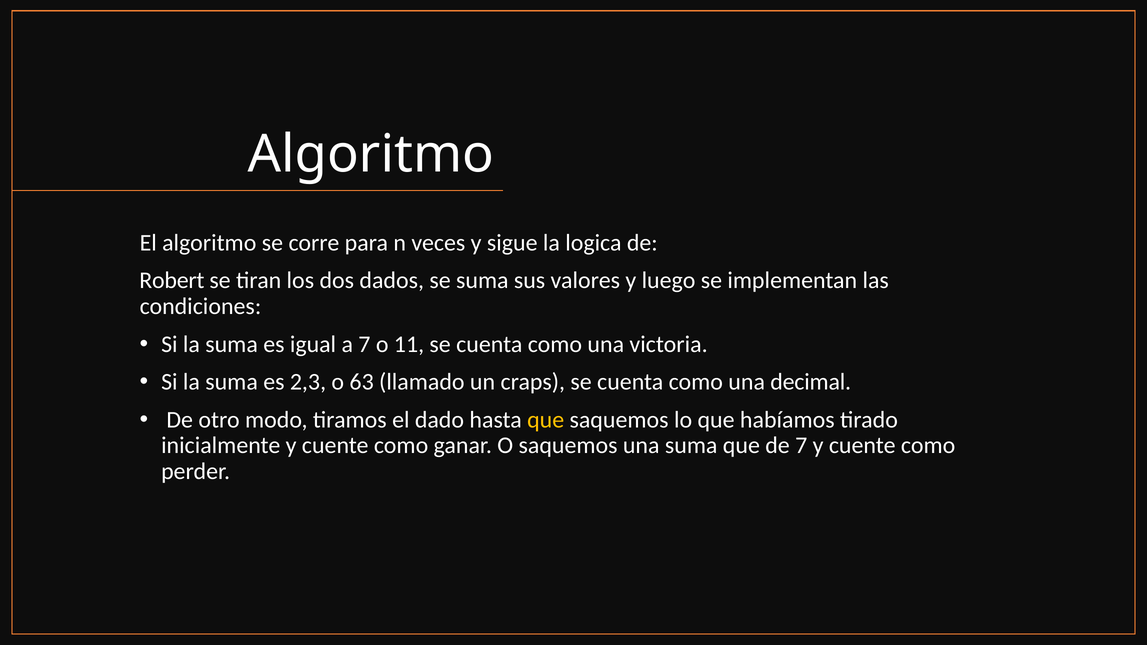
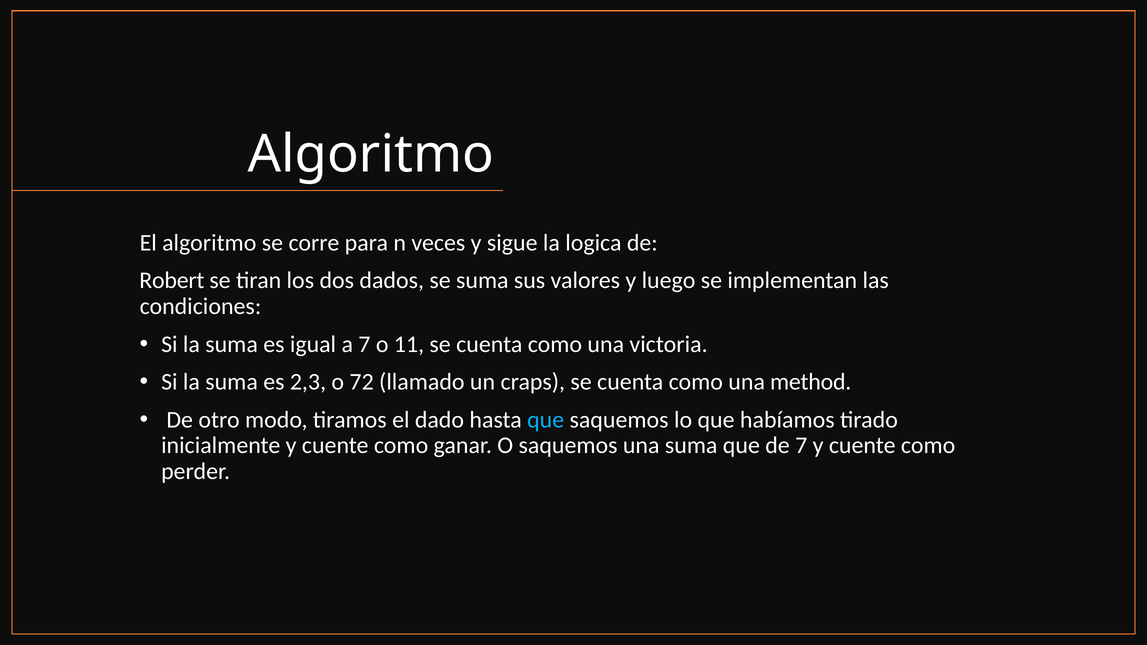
63: 63 -> 72
decimal: decimal -> method
que at (546, 420) colour: yellow -> light blue
